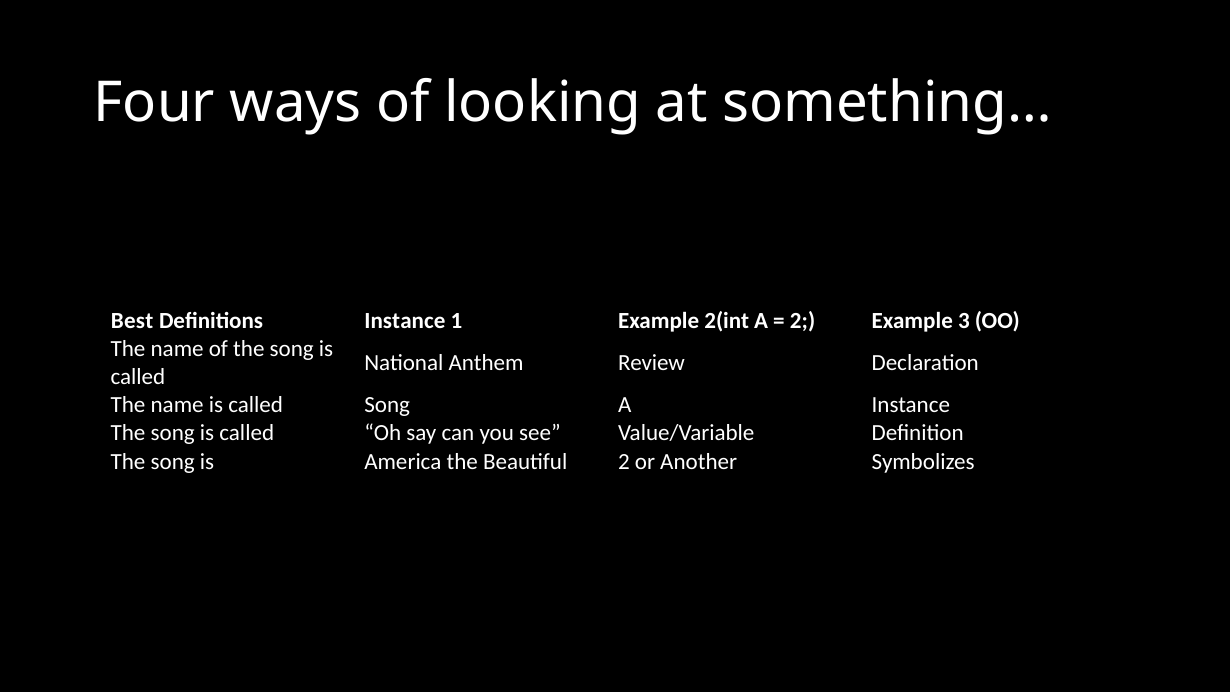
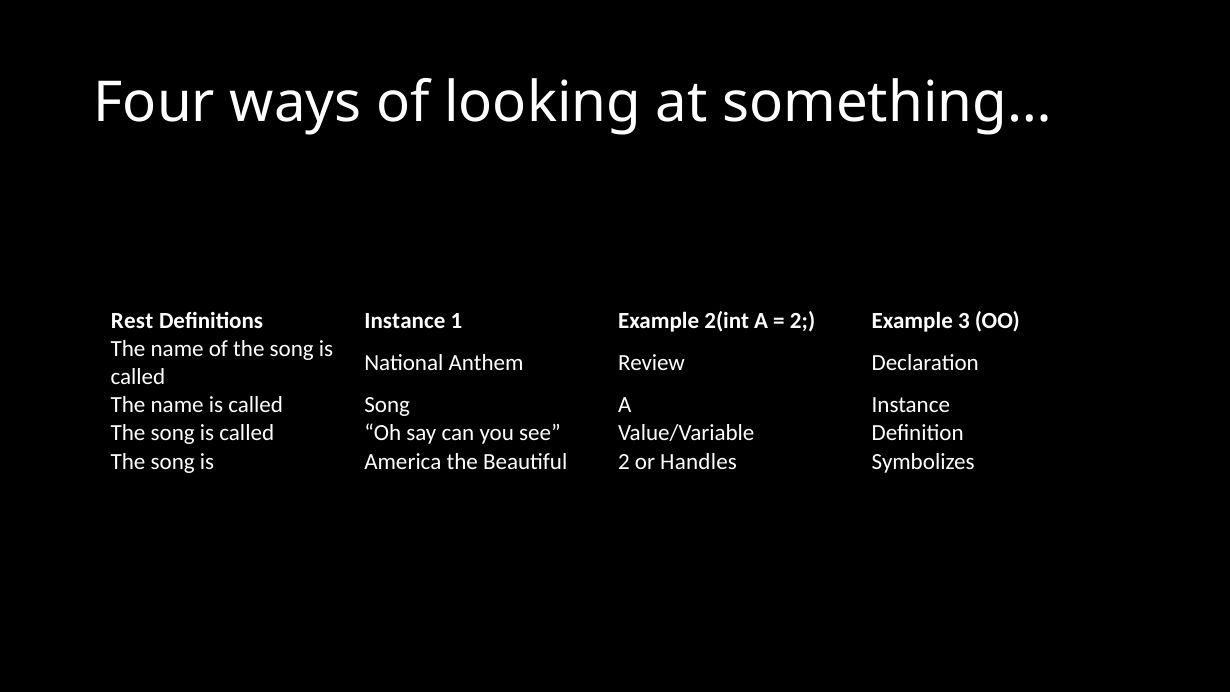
Best: Best -> Rest
Another: Another -> Handles
